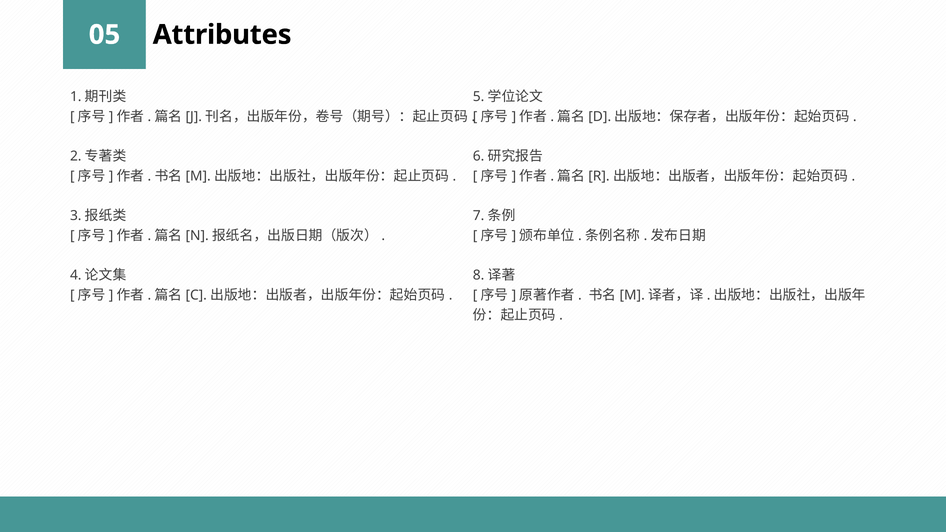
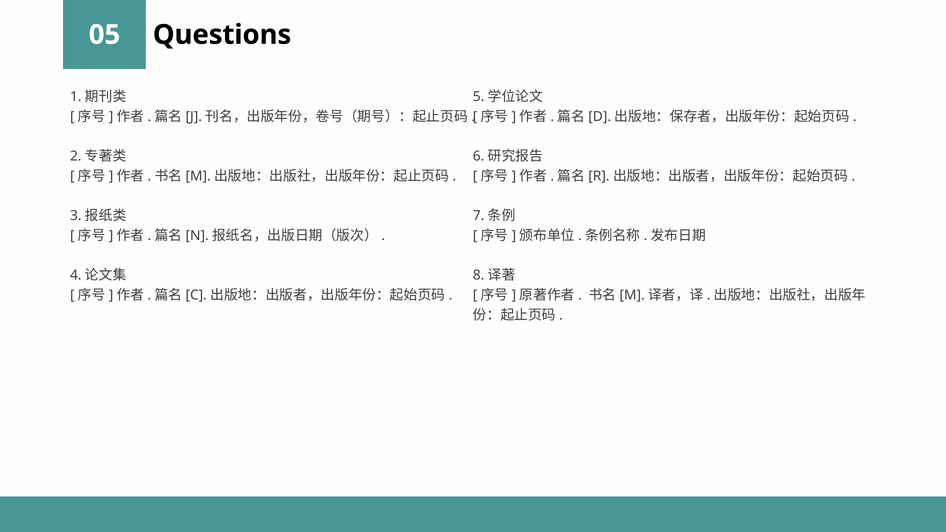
Attributes: Attributes -> Questions
